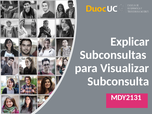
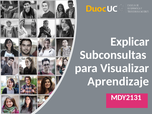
Subconsulta: Subconsulta -> Aprendizaje
